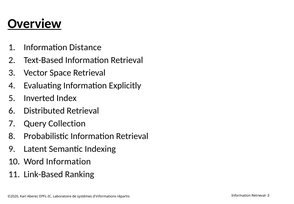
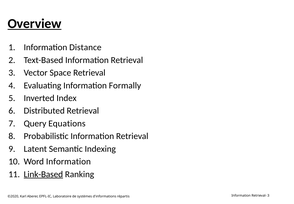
Explicitly: Explicitly -> Formally
Collection: Collection -> Equations
Link-Based underline: none -> present
